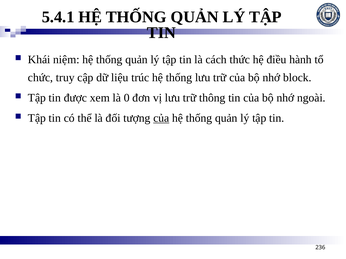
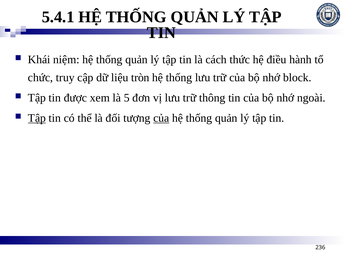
trúc: trúc -> tròn
0: 0 -> 5
Tập at (37, 118) underline: none -> present
